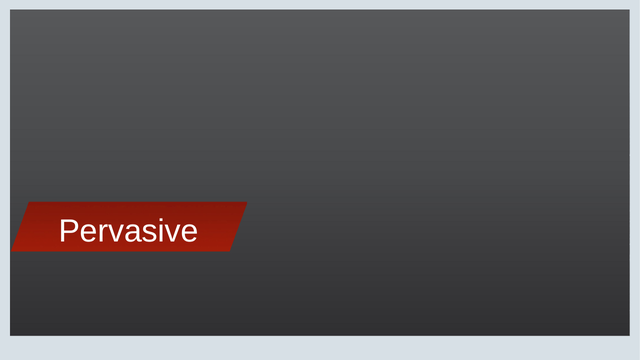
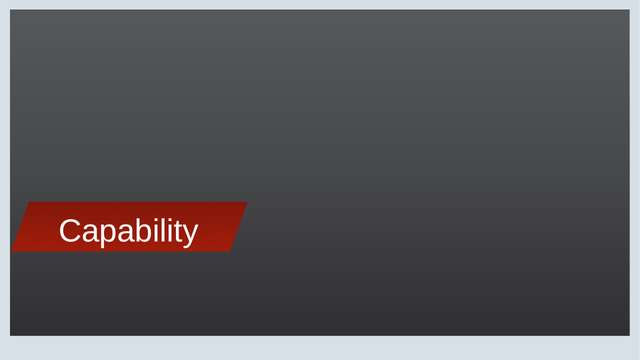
Pervasive: Pervasive -> Capability
